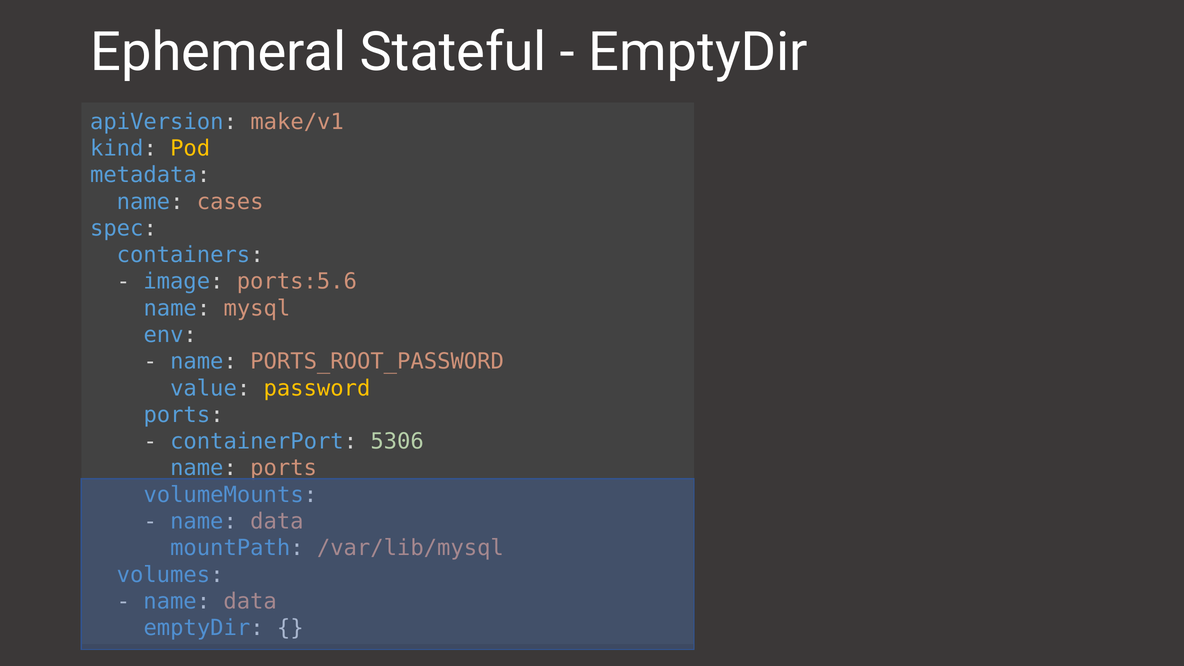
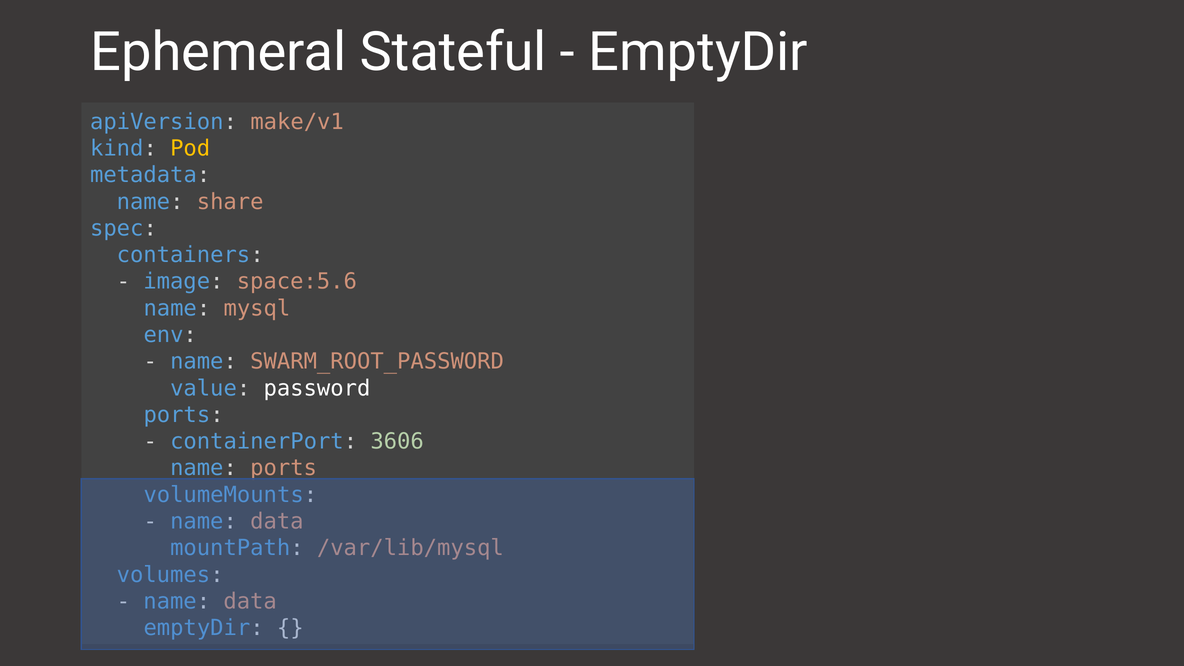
cases: cases -> share
ports:5.6: ports:5.6 -> space:5.6
PORTS_ROOT_PASSWORD: PORTS_ROOT_PASSWORD -> SWARM_ROOT_PASSWORD
password colour: yellow -> white
5306: 5306 -> 3606
